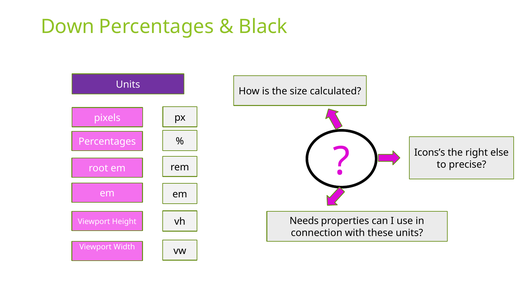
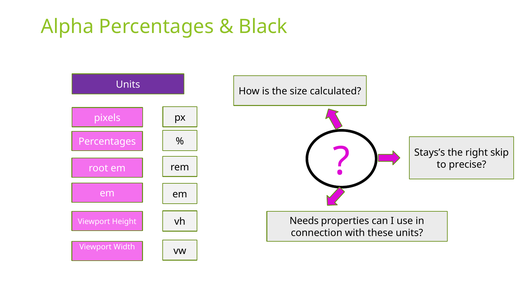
Down: Down -> Alpha
Icons’s: Icons’s -> Stays’s
else: else -> skip
